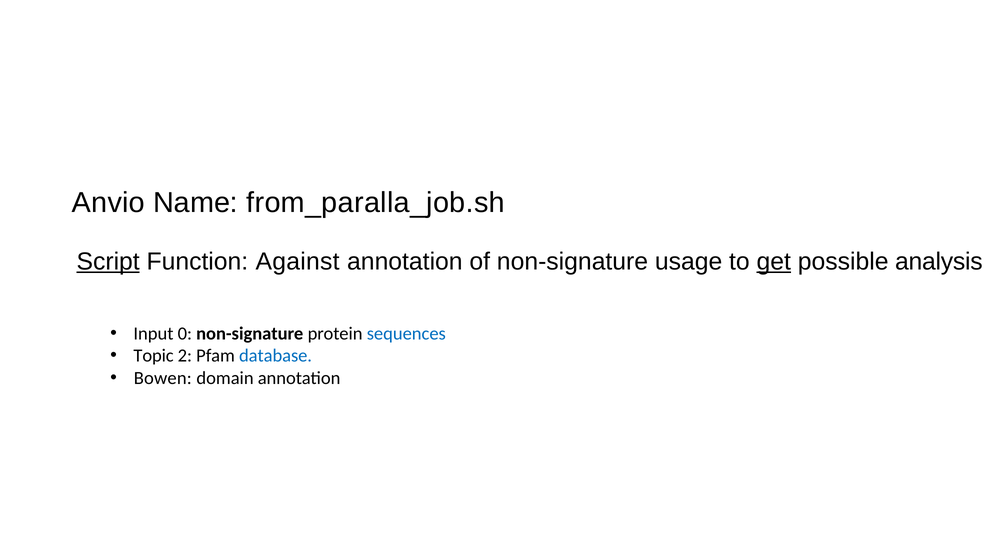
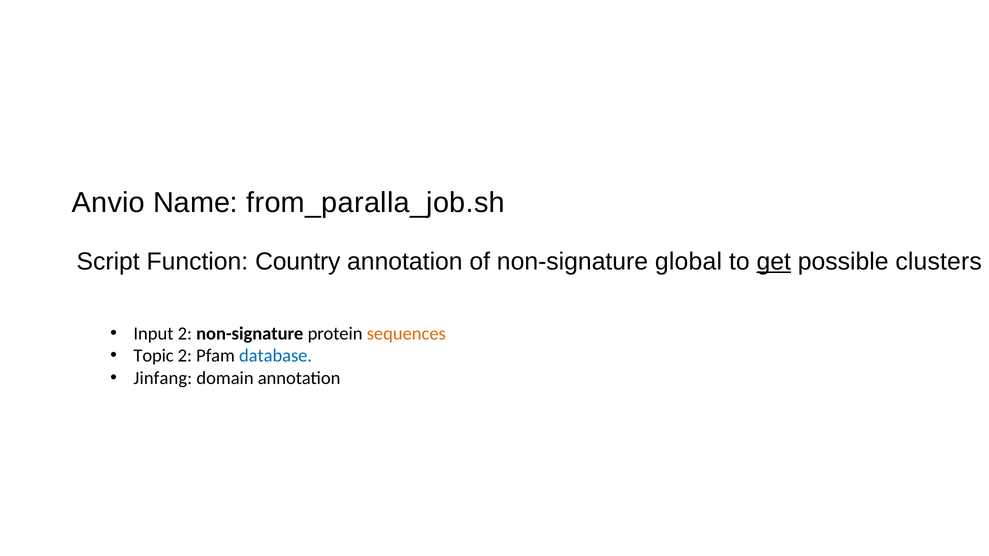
Script underline: present -> none
Against: Against -> Country
usage: usage -> global
analysis: analysis -> clusters
Input 0: 0 -> 2
sequences colour: blue -> orange
Bowen: Bowen -> Jinfang
